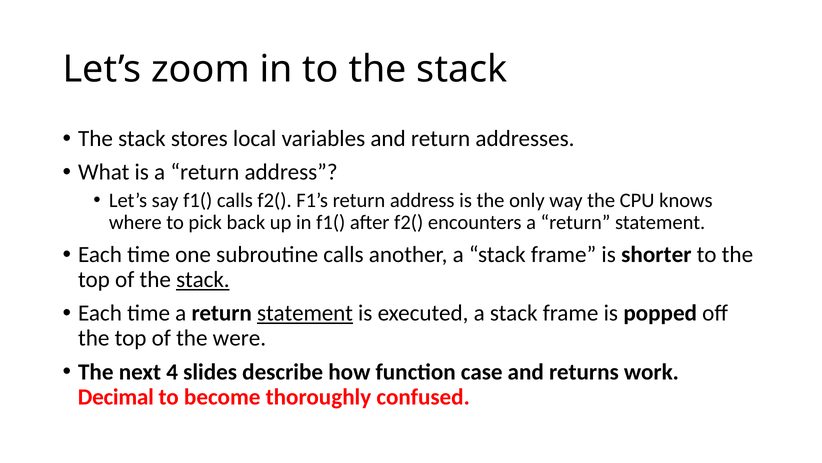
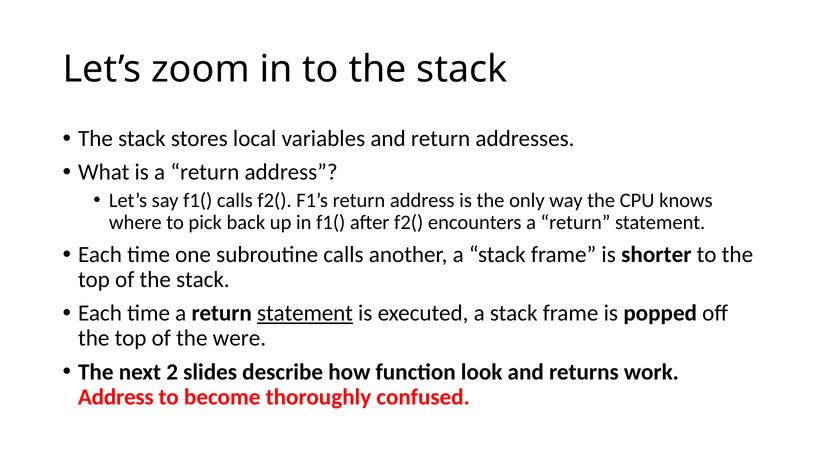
stack at (203, 279) underline: present -> none
4: 4 -> 2
case: case -> look
Decimal at (116, 396): Decimal -> Address
